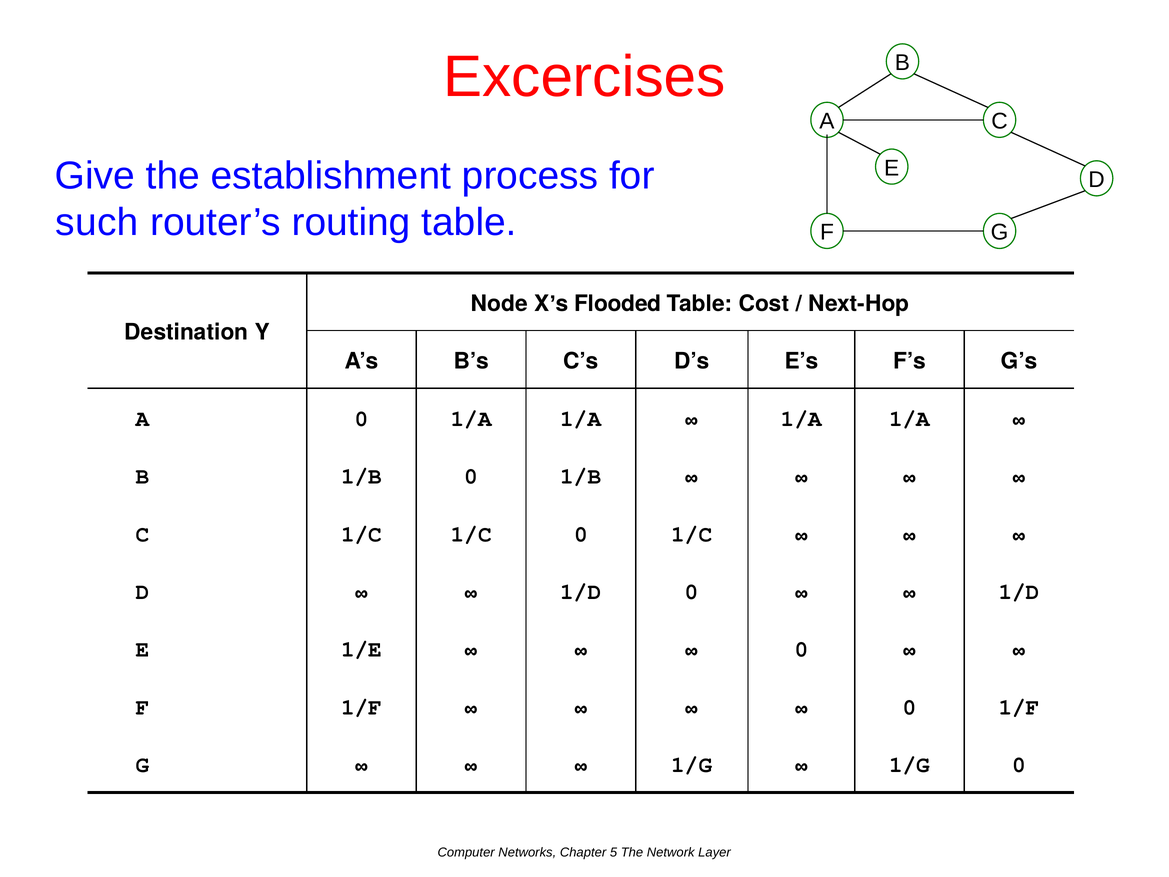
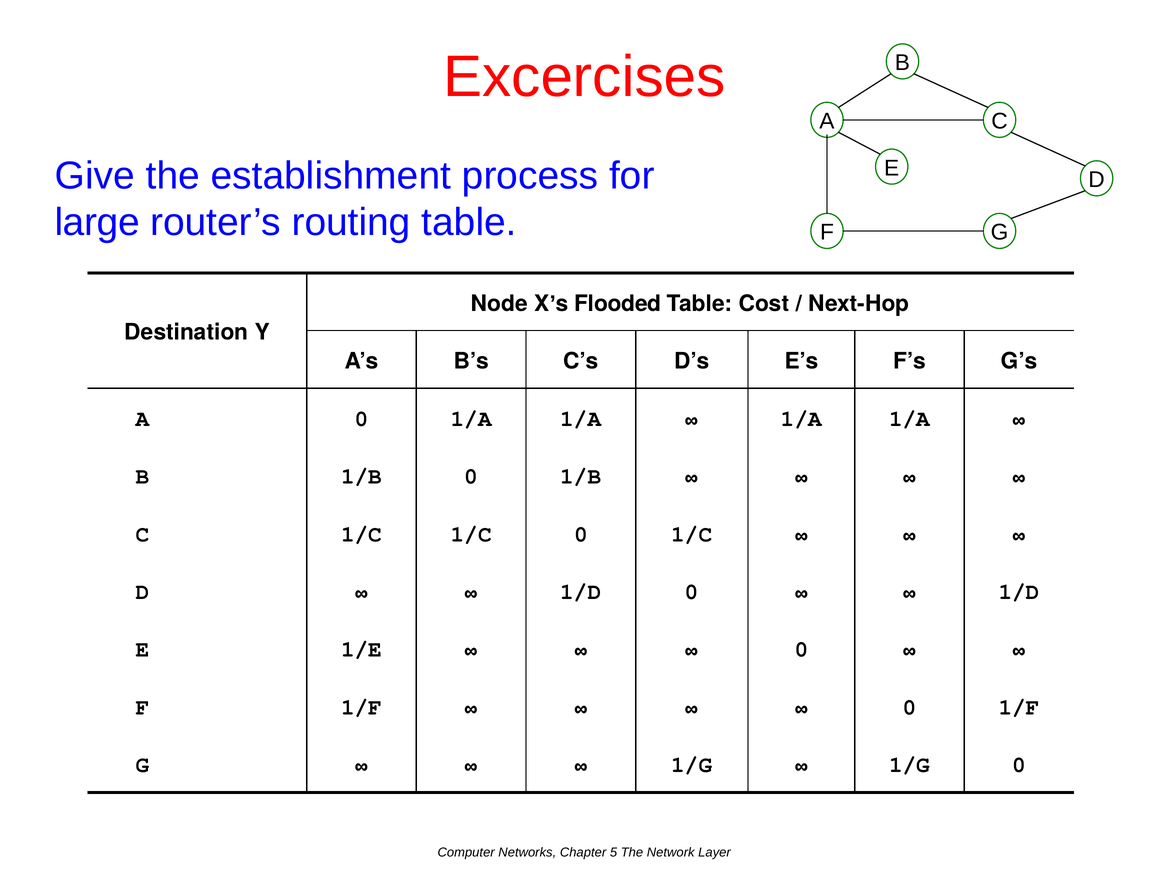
such: such -> large
